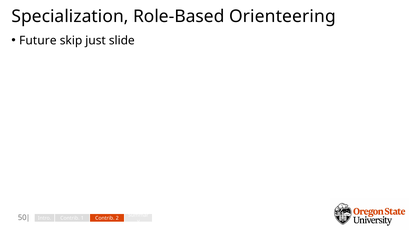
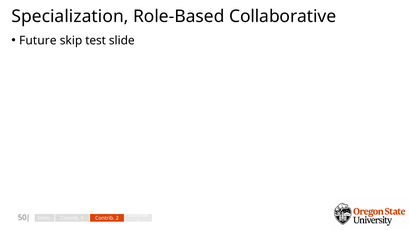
Orienteering: Orienteering -> Collaborative
just: just -> test
